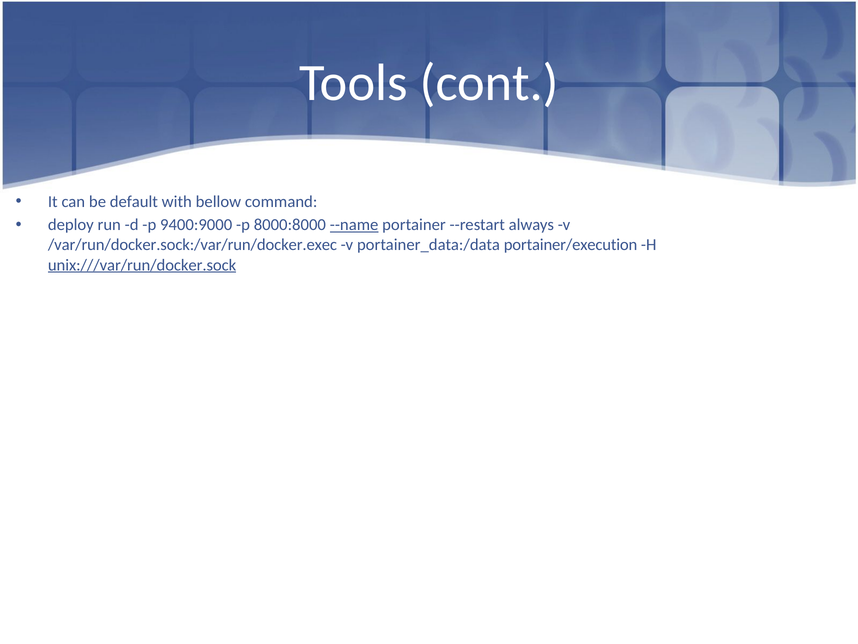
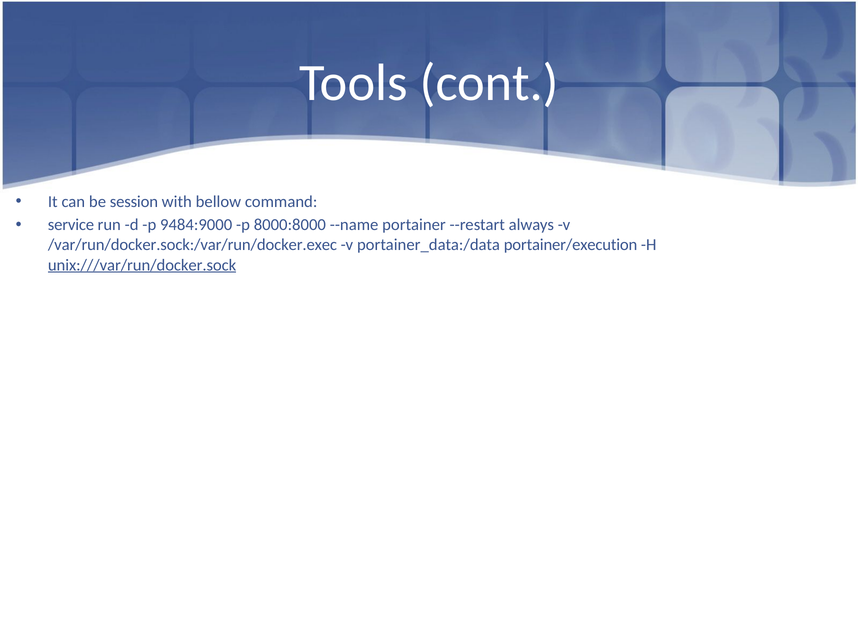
default: default -> session
deploy: deploy -> service
9400:9000: 9400:9000 -> 9484:9000
--name underline: present -> none
